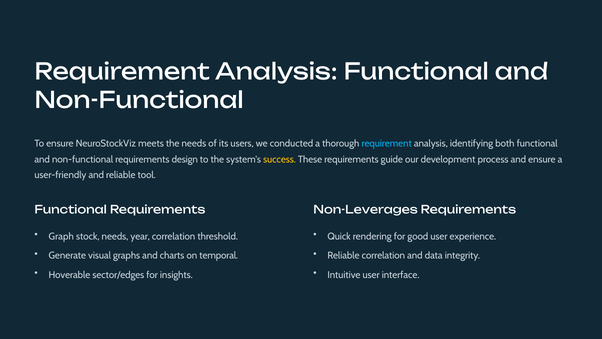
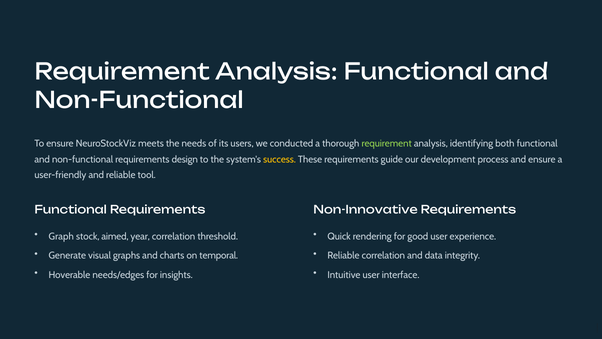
requirement at (387, 144) colour: light blue -> light green
Non-Leverages: Non-Leverages -> Non-Innovative
stock needs: needs -> aimed
sector/edges: sector/edges -> needs/edges
